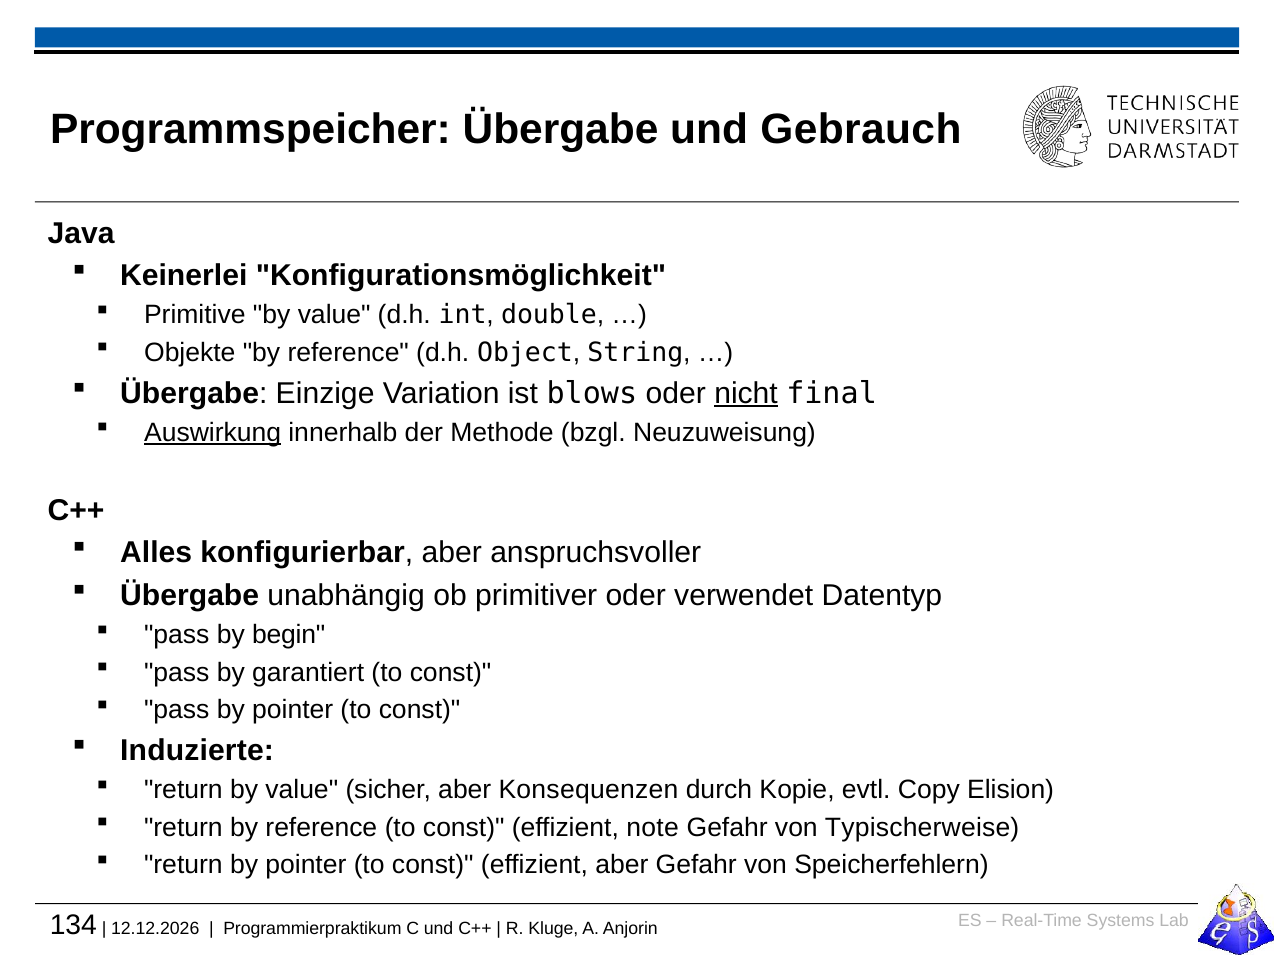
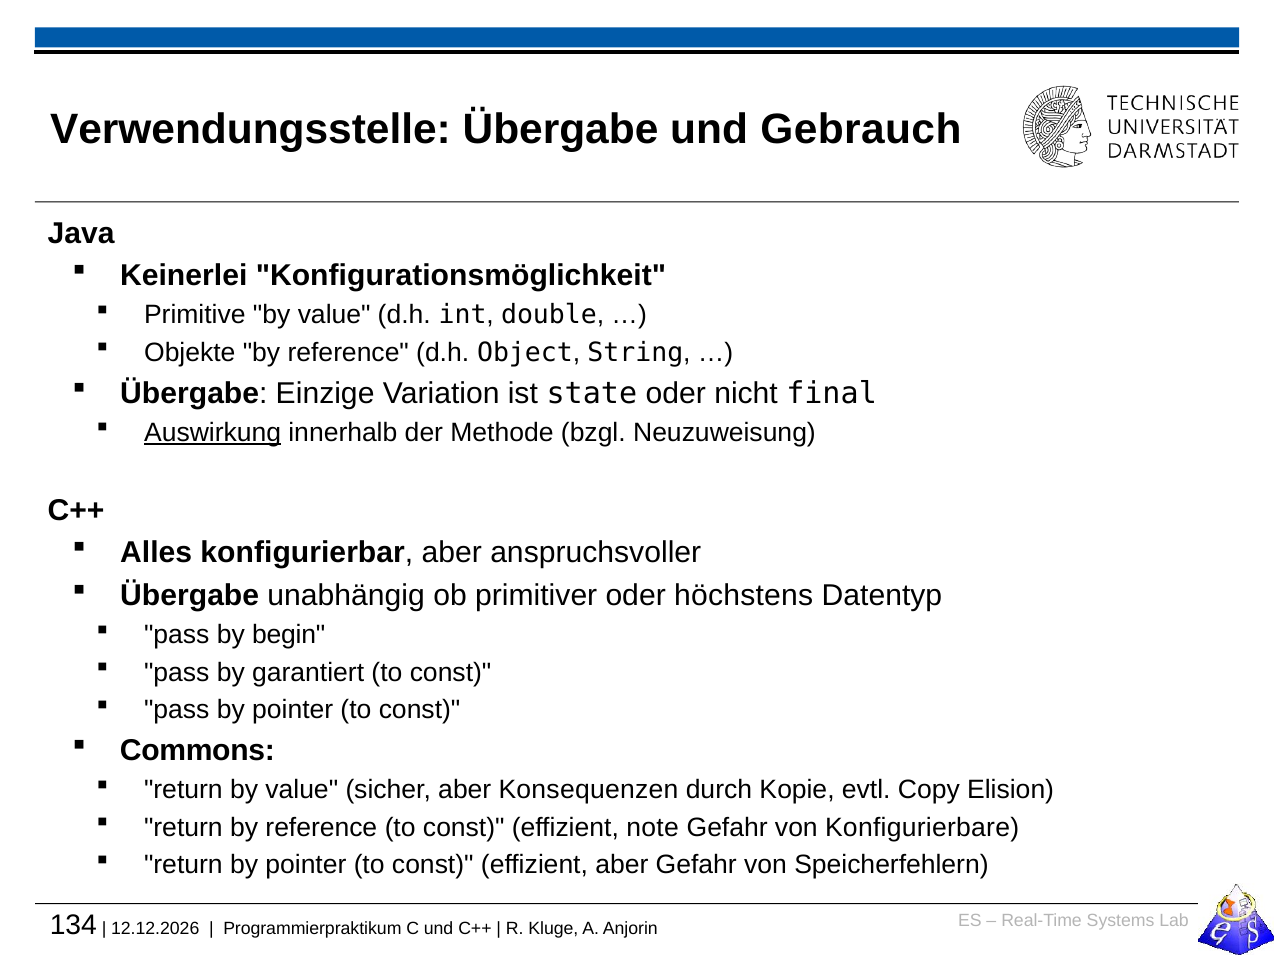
Programmspeicher: Programmspeicher -> Verwendungsstelle
blows: blows -> state
nicht underline: present -> none
verwendet: verwendet -> höchstens
Induzierte: Induzierte -> Commons
Typischerweise: Typischerweise -> Konfigurierbare
